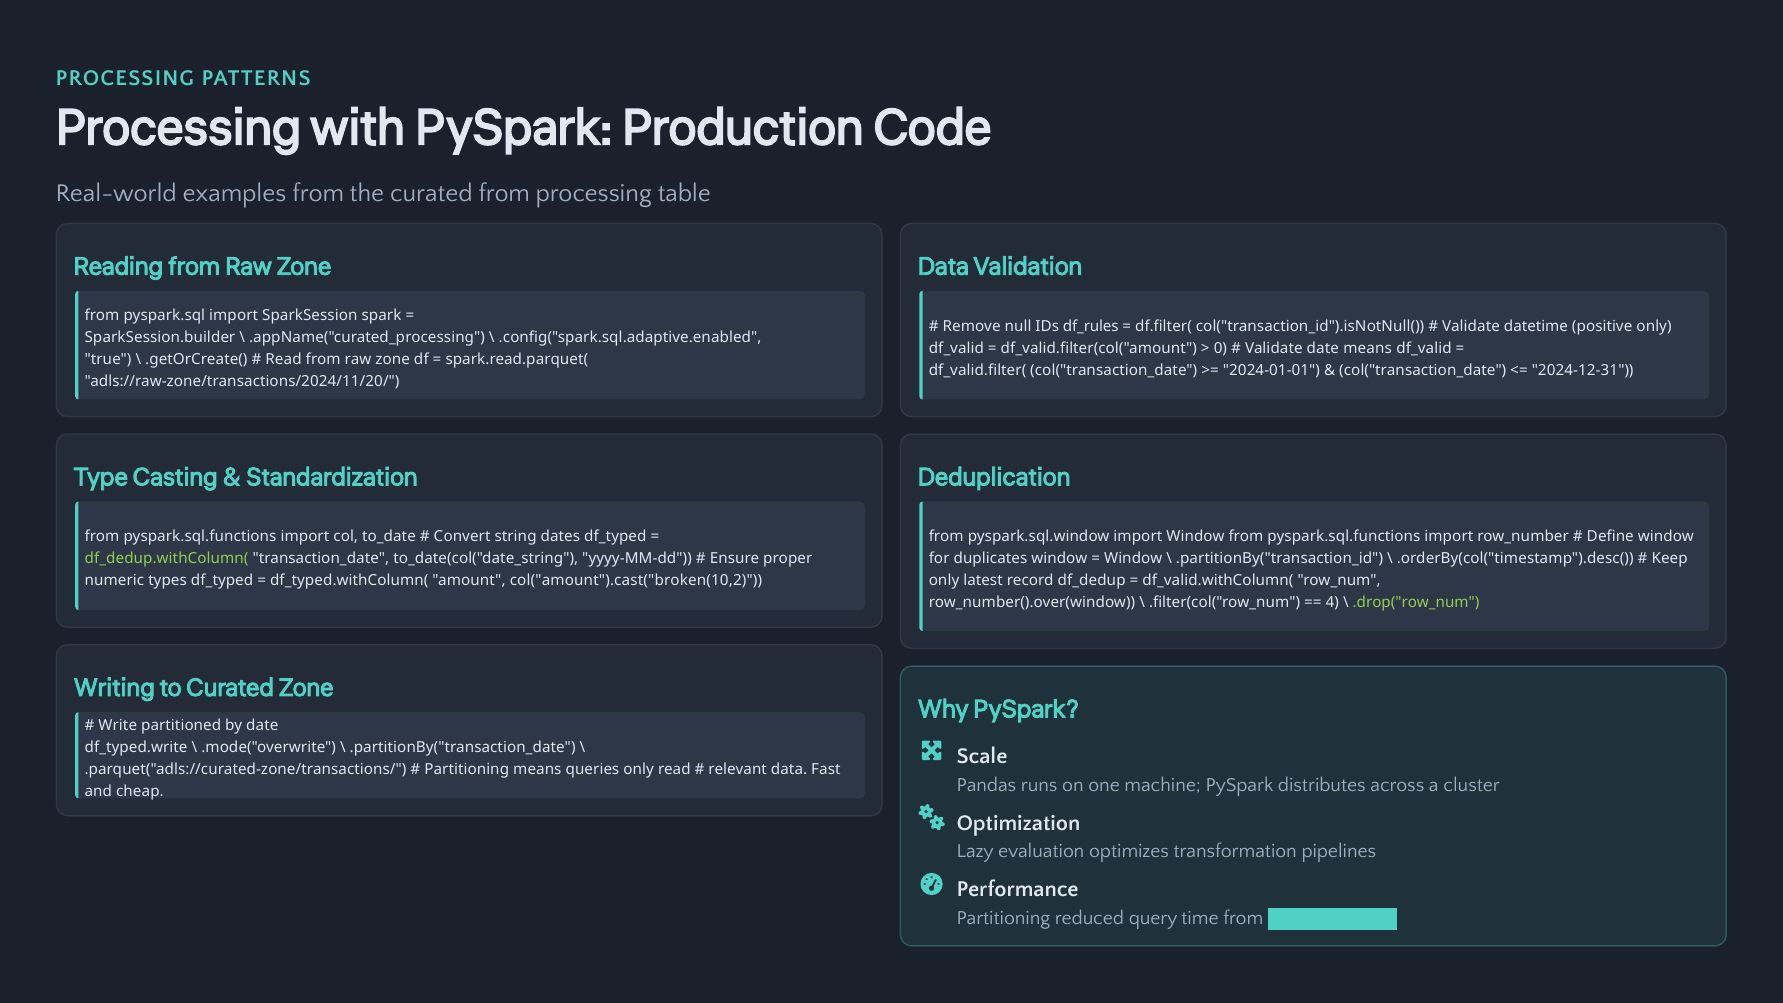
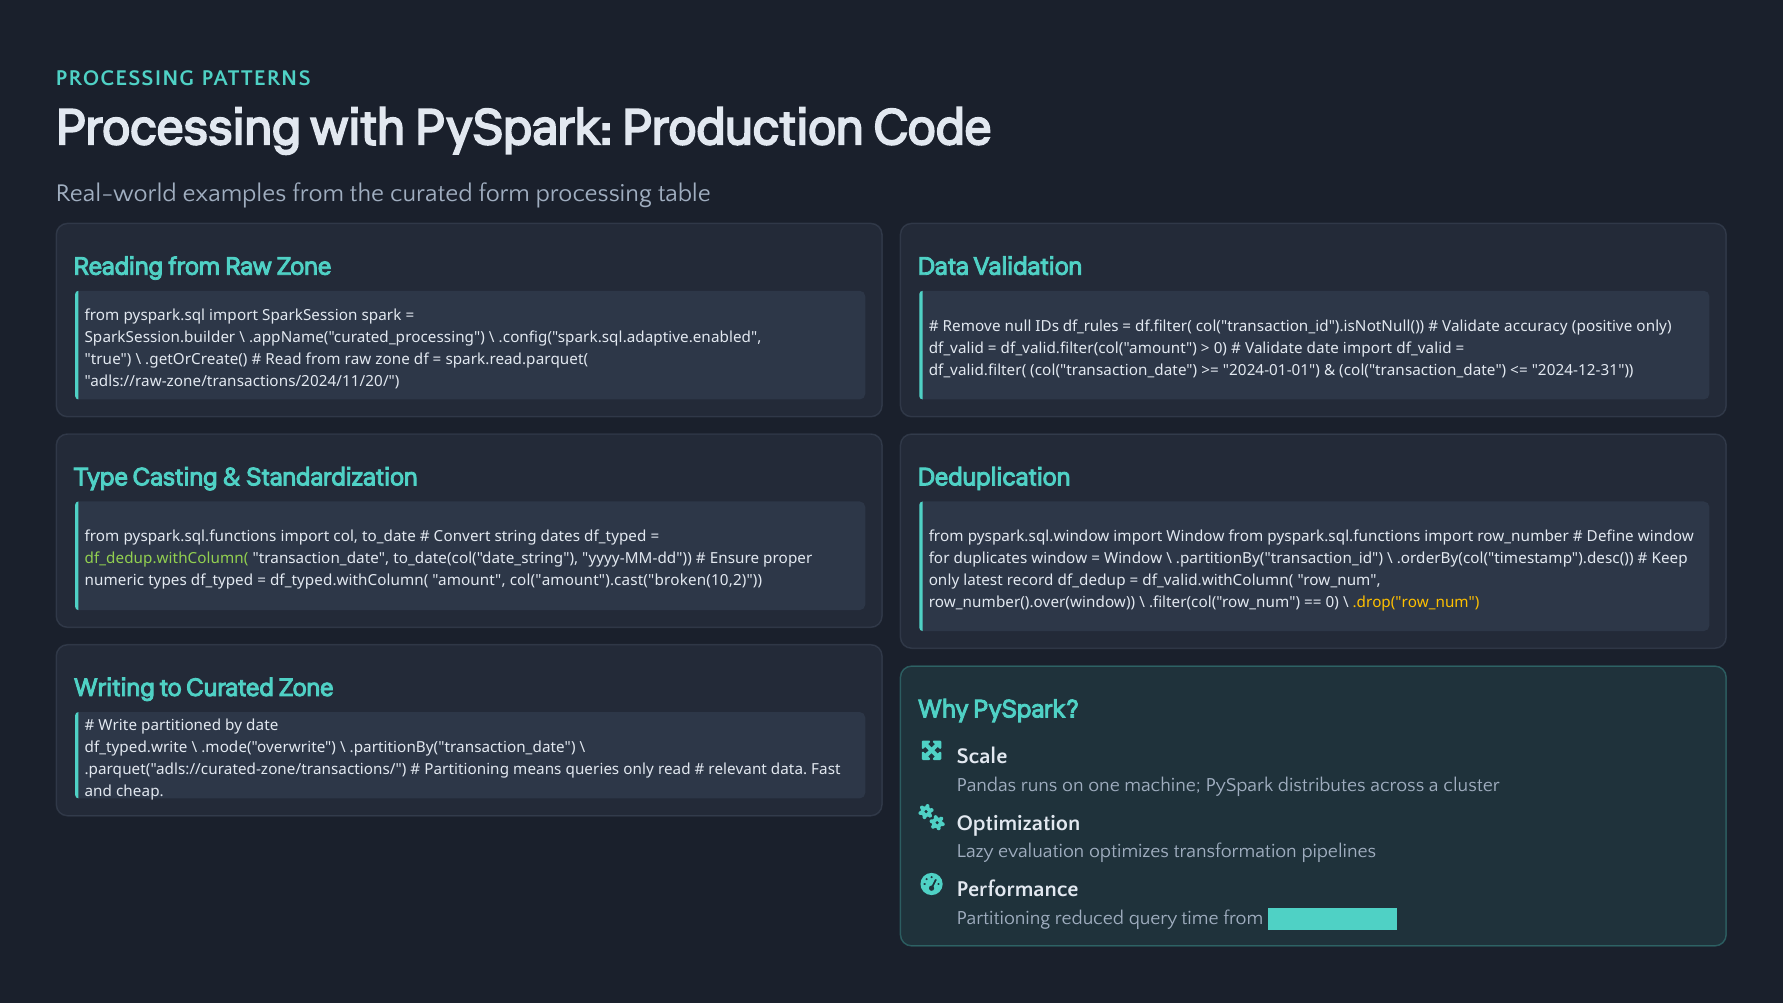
curated from: from -> form
datetime: datetime -> accuracy
date means: means -> import
4 at (1332, 602): 4 -> 0
.drop("row_num colour: light green -> yellow
